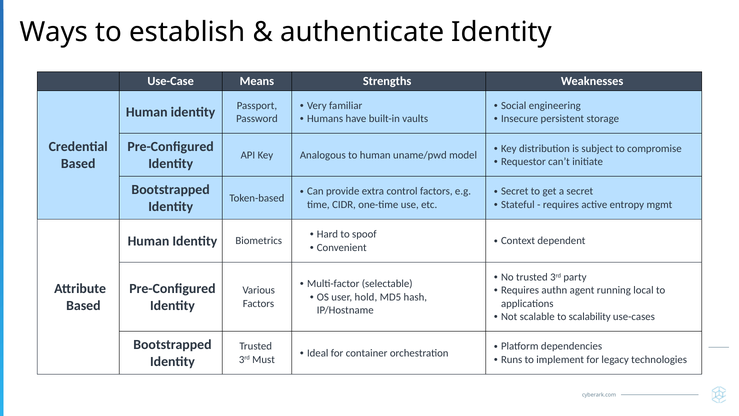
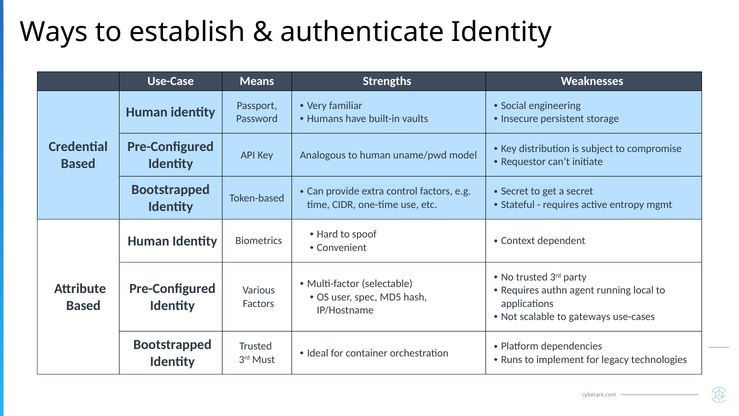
hold: hold -> spec
scalability: scalability -> gateways
